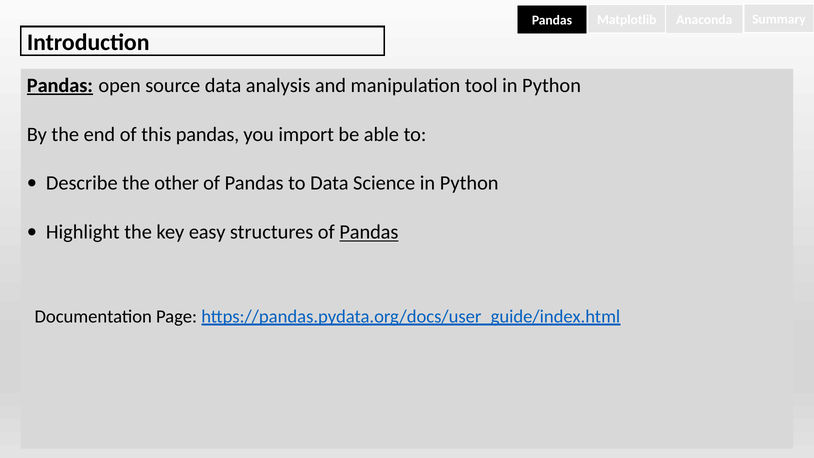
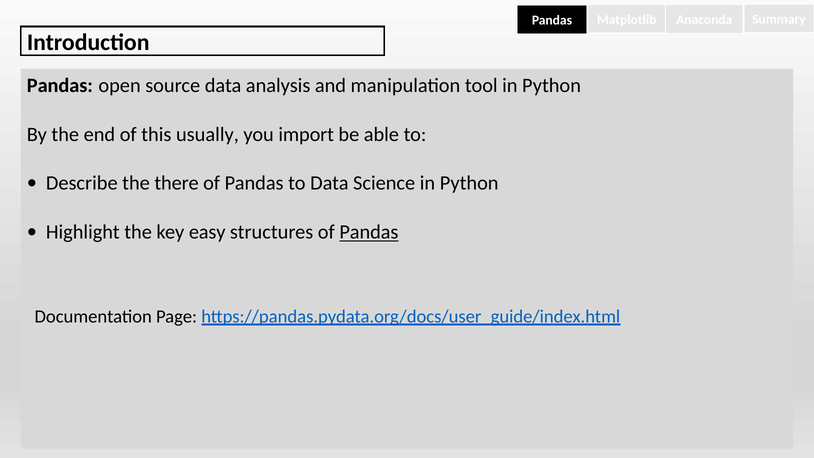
Pandas at (60, 86) underline: present -> none
this pandas: pandas -> usually
other: other -> there
